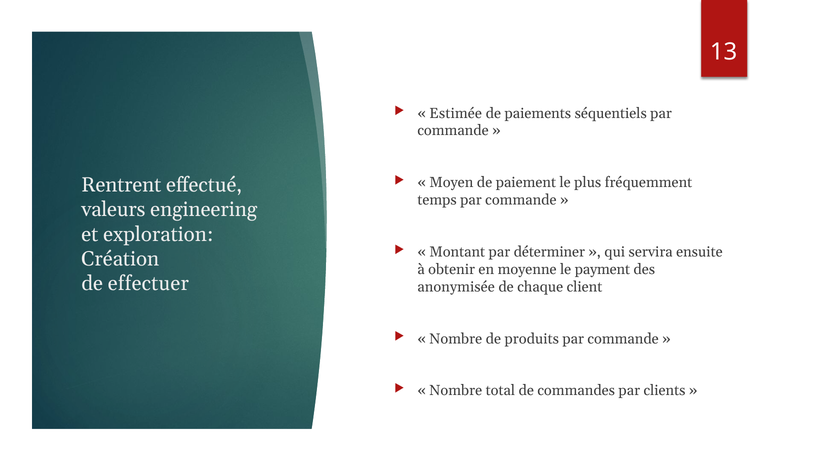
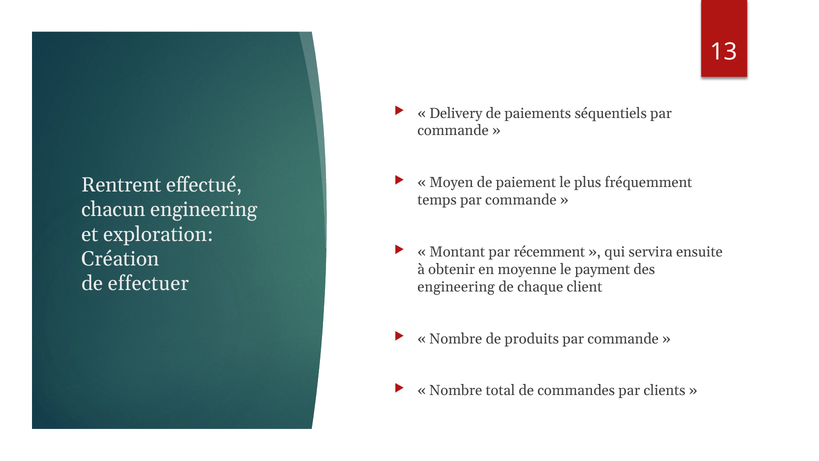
Estimée: Estimée -> Delivery
valeurs: valeurs -> chacun
déterminer: déterminer -> récemment
anonymisée at (456, 287): anonymisée -> engineering
